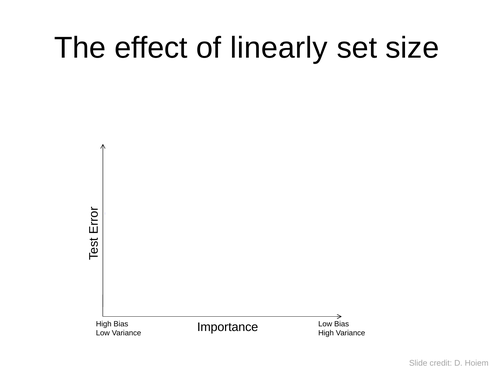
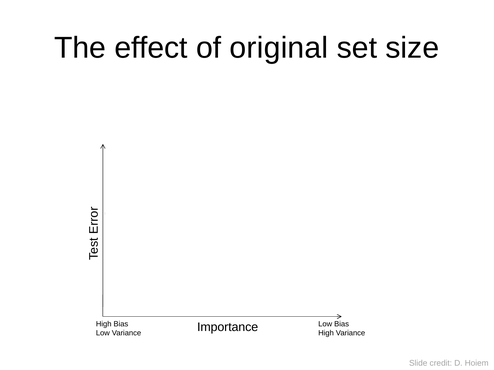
linearly: linearly -> original
